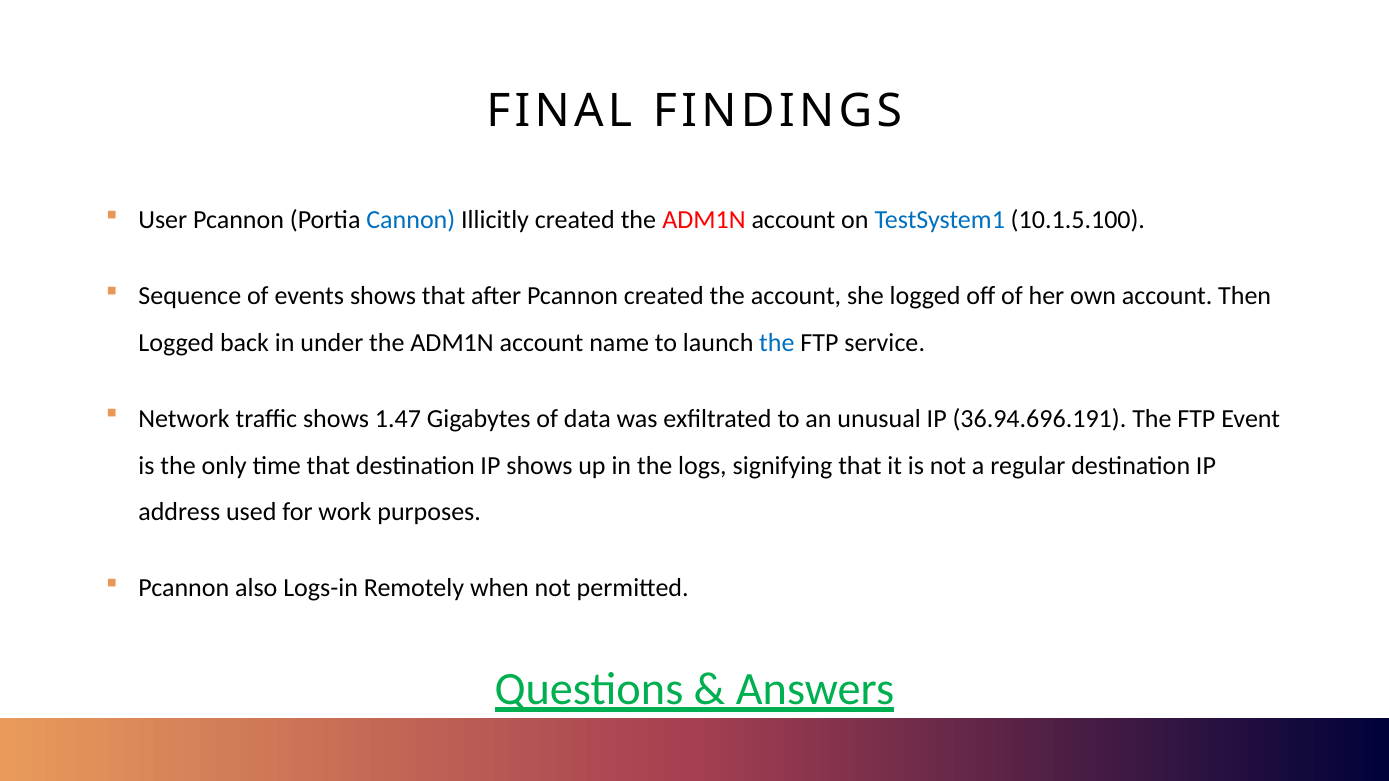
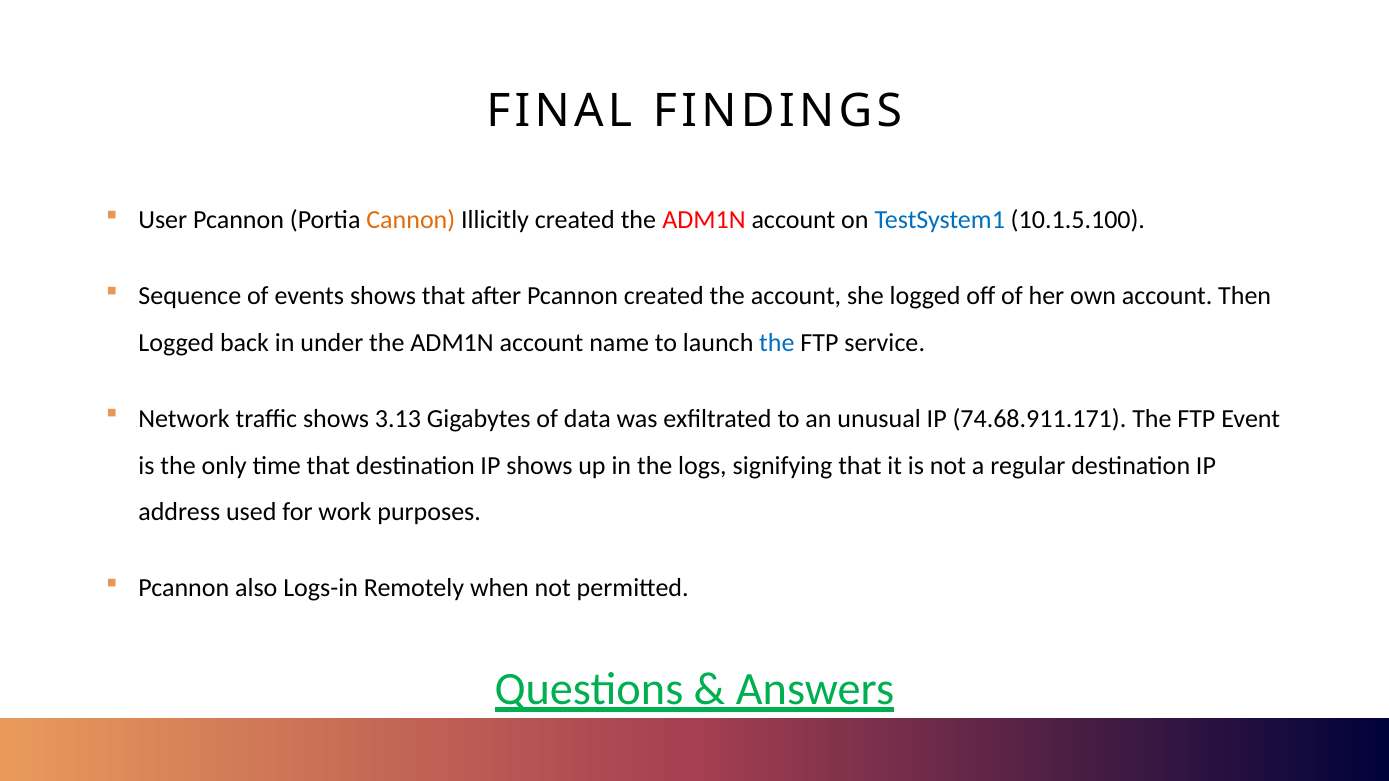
Cannon colour: blue -> orange
1.47: 1.47 -> 3.13
36.94.696.191: 36.94.696.191 -> 74.68.911.171
